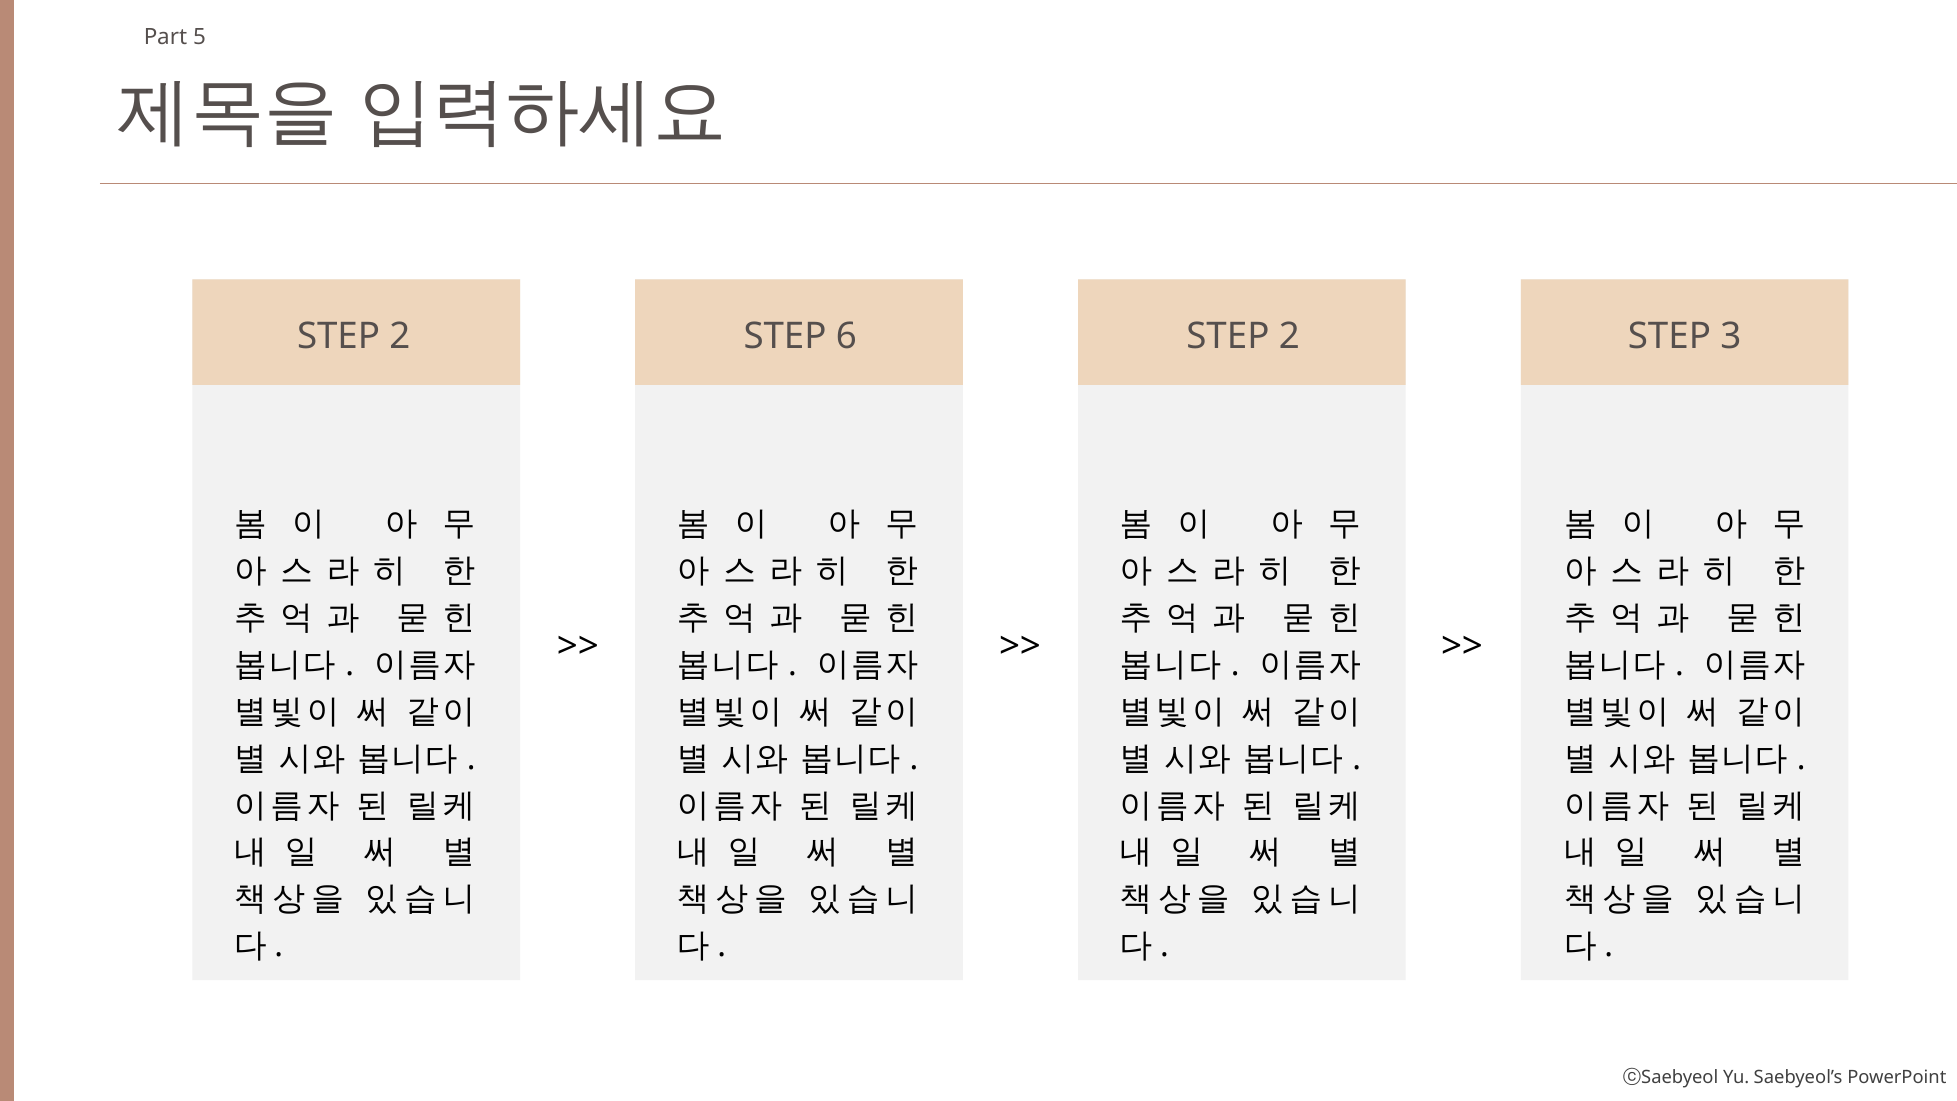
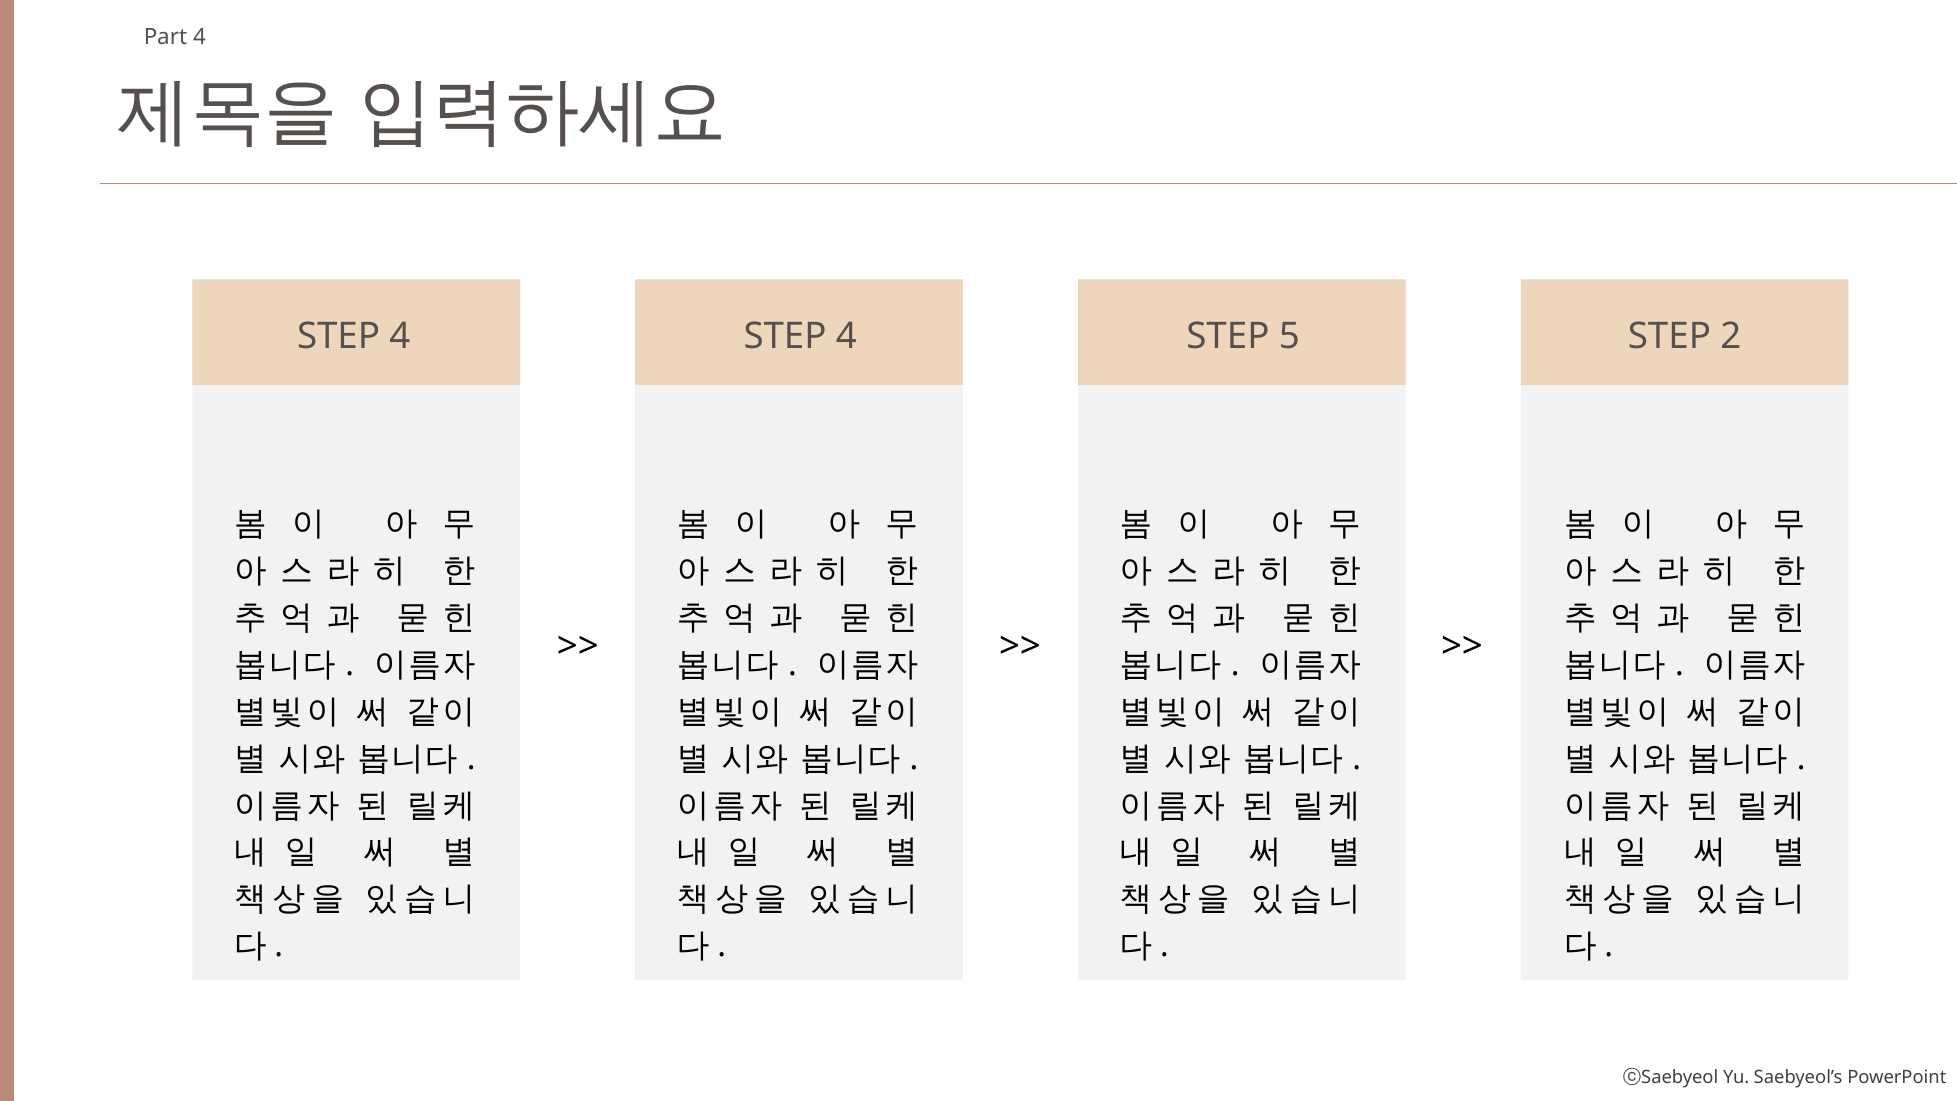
Part 5: 5 -> 4
2 at (400, 336): 2 -> 4
6 at (846, 336): 6 -> 4
2 at (1289, 336): 2 -> 5
3: 3 -> 2
